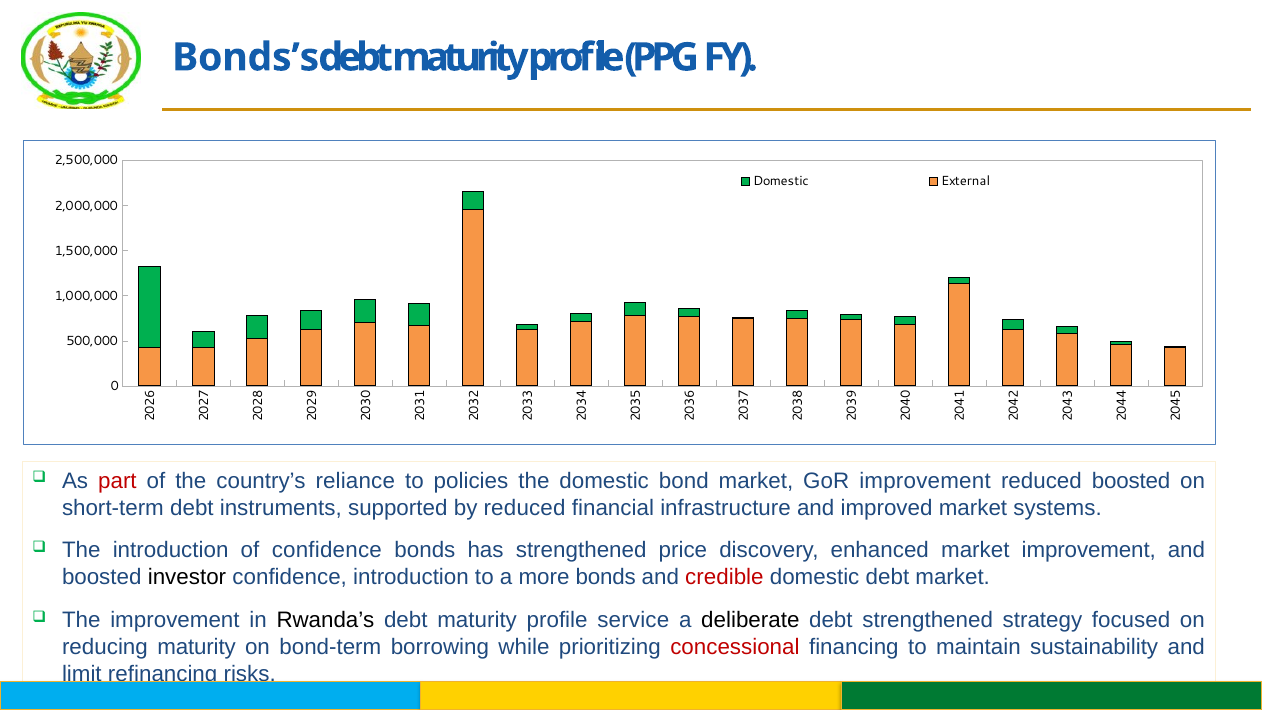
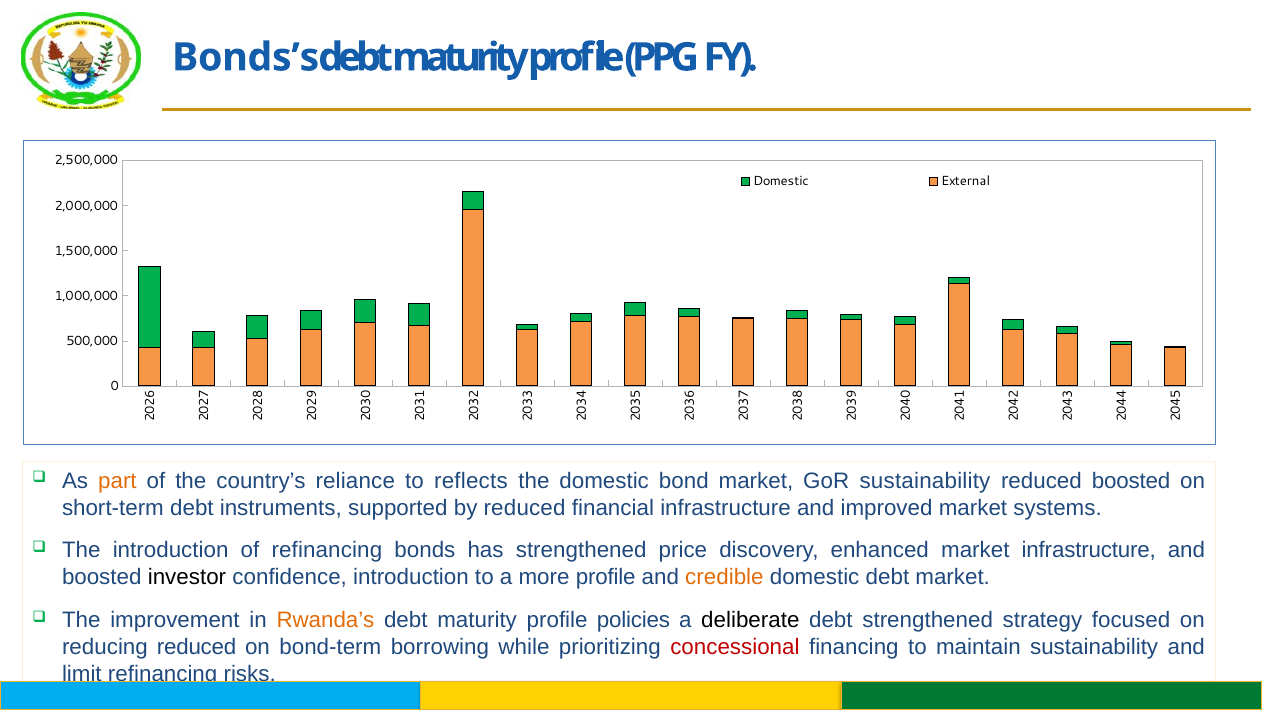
part colour: red -> orange
policies: policies -> reflects
GoR improvement: improvement -> sustainability
of confidence: confidence -> refinancing
market improvement: improvement -> infrastructure
more bonds: bonds -> profile
credible colour: red -> orange
Rwanda’s colour: black -> orange
service: service -> policies
reducing maturity: maturity -> reduced
